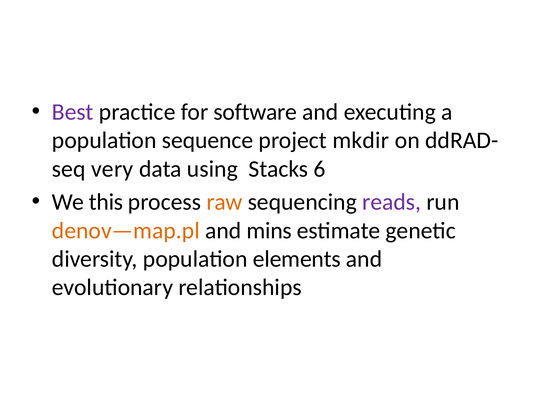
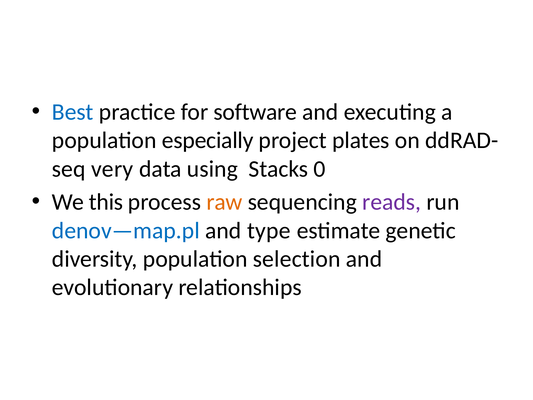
Best colour: purple -> blue
sequence: sequence -> especially
mkdir: mkdir -> plates
6: 6 -> 0
denov—map.pl colour: orange -> blue
mins: mins -> type
elements: elements -> selection
